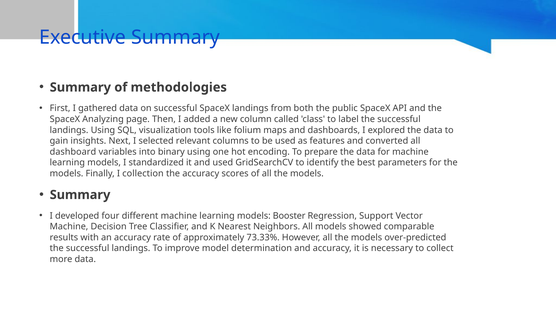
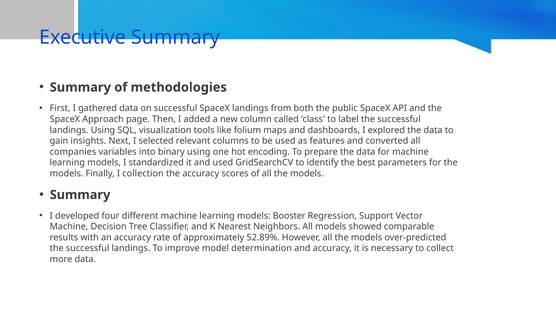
Analyzing: Analyzing -> Approach
dashboard: dashboard -> companies
73.33%: 73.33% -> 52.89%
